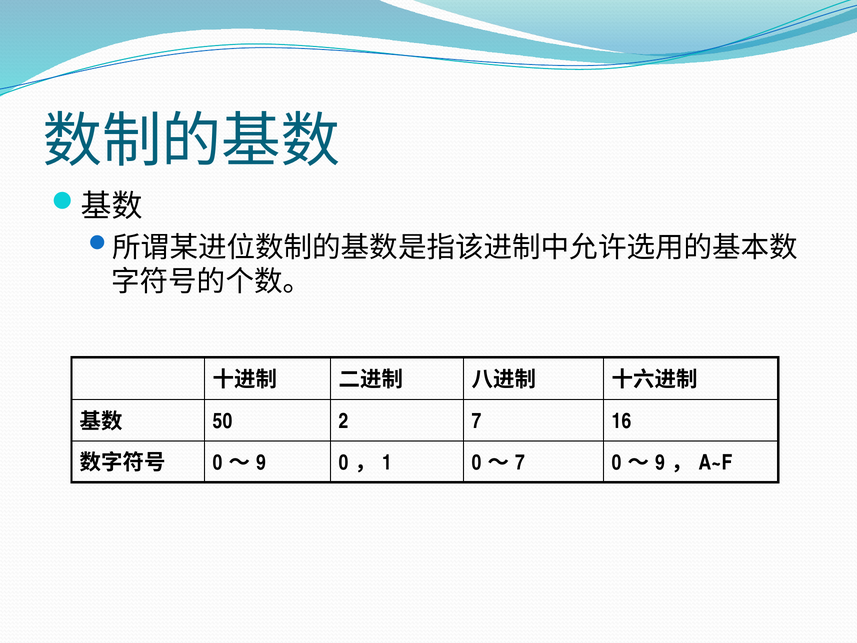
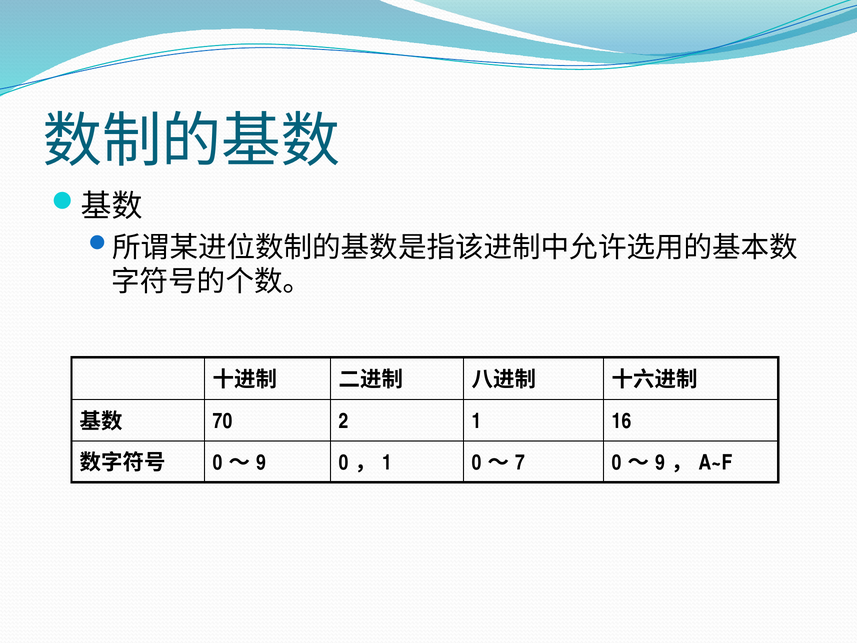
50: 50 -> 70
2 7: 7 -> 1
